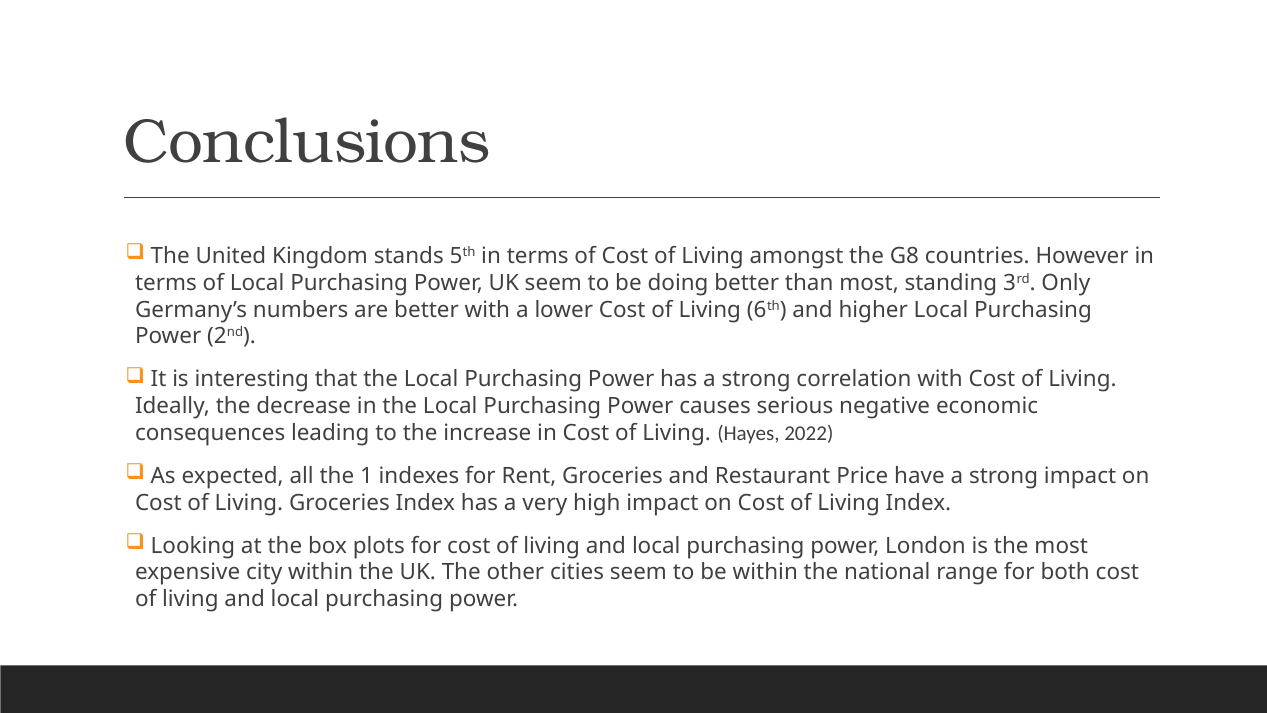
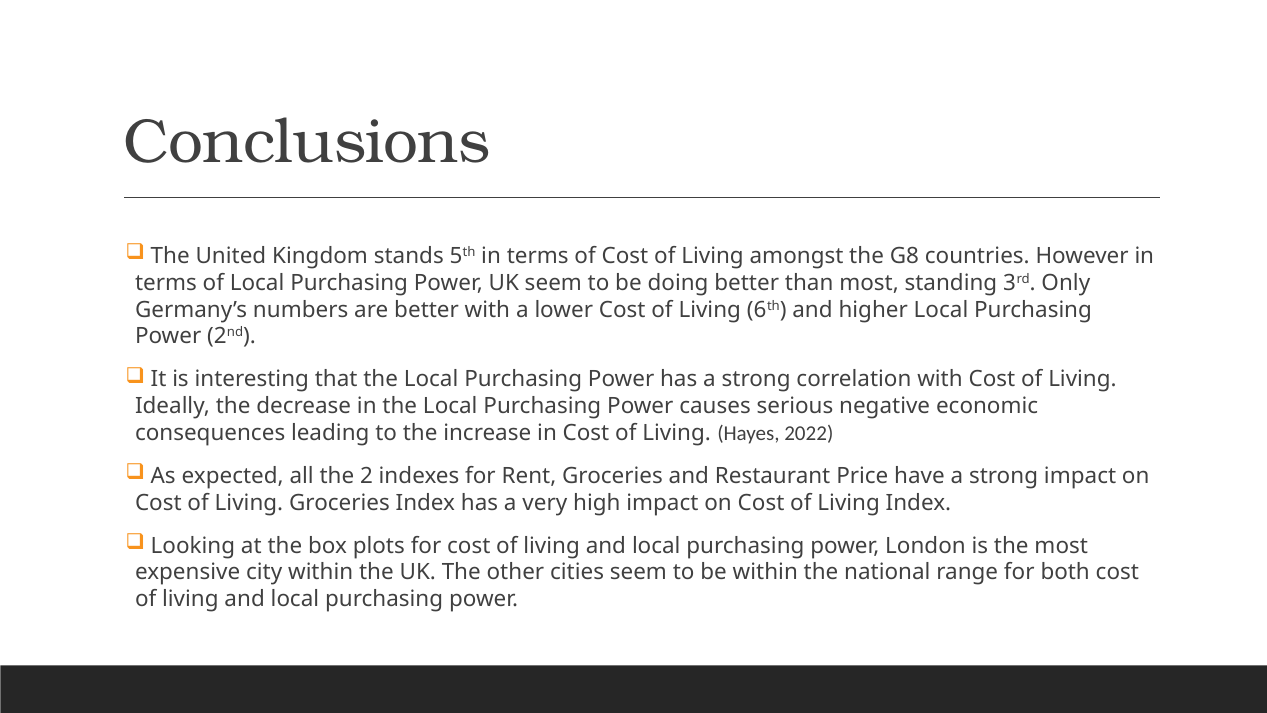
1: 1 -> 2
